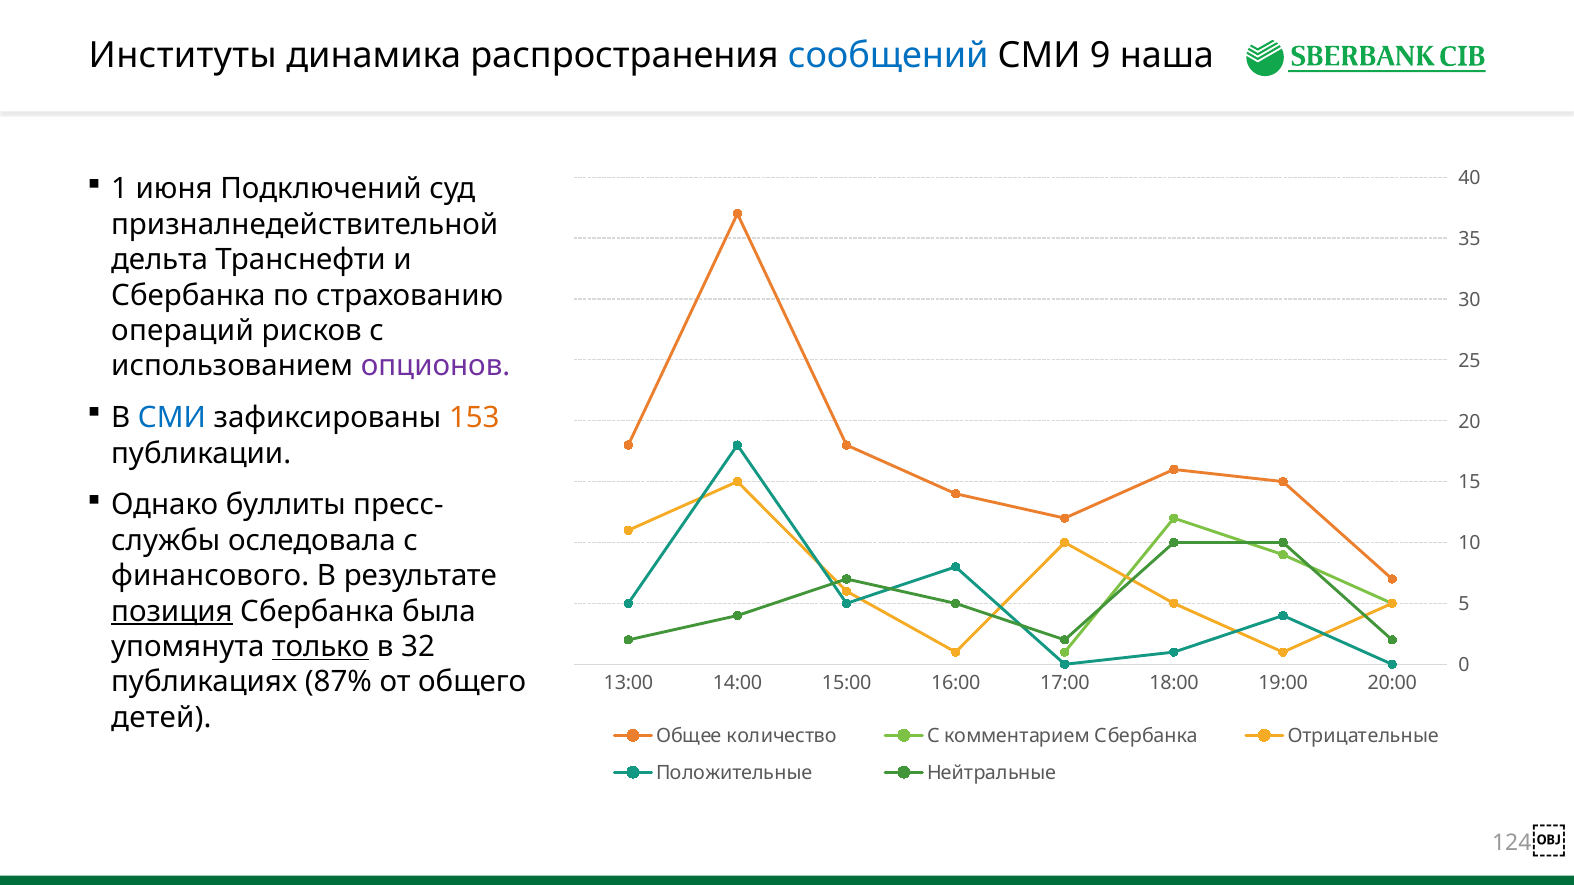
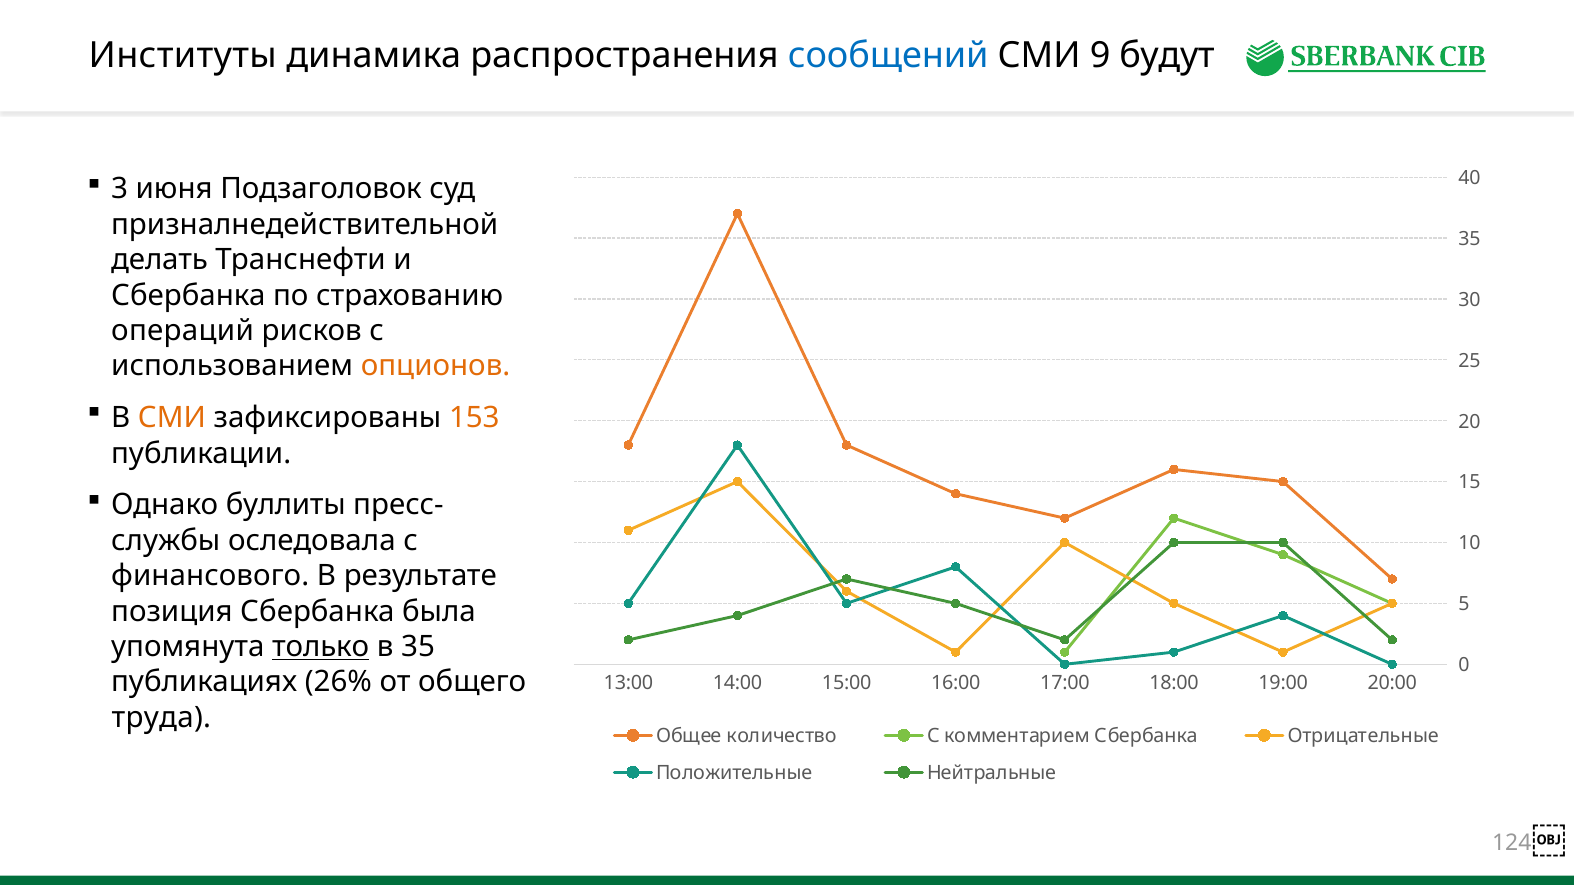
наша: наша -> будут
1: 1 -> 3
Подключений: Подключений -> Подзаголовок
дельта: дельта -> делать
опционов colour: purple -> orange
СМИ at (172, 418) colour: blue -> orange
позиция underline: present -> none
в 32: 32 -> 35
87%: 87% -> 26%
детей: детей -> труда
